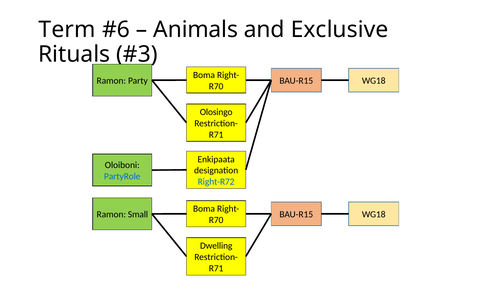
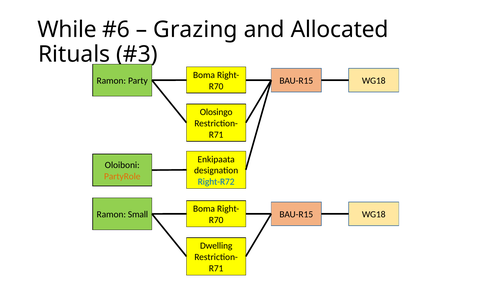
Term: Term -> While
Animals: Animals -> Grazing
Exclusive: Exclusive -> Allocated
PartyRole colour: blue -> orange
